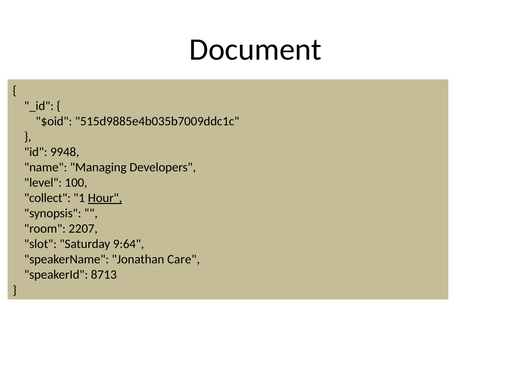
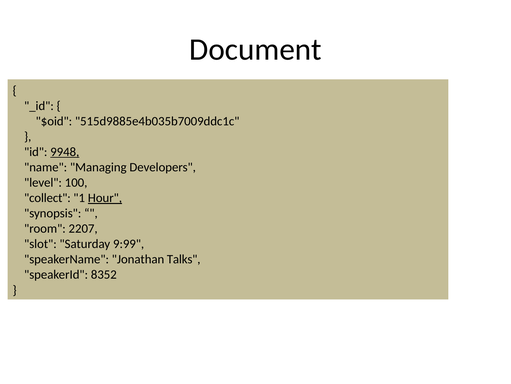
9948 underline: none -> present
9:64: 9:64 -> 9:99
Care: Care -> Talks
8713: 8713 -> 8352
